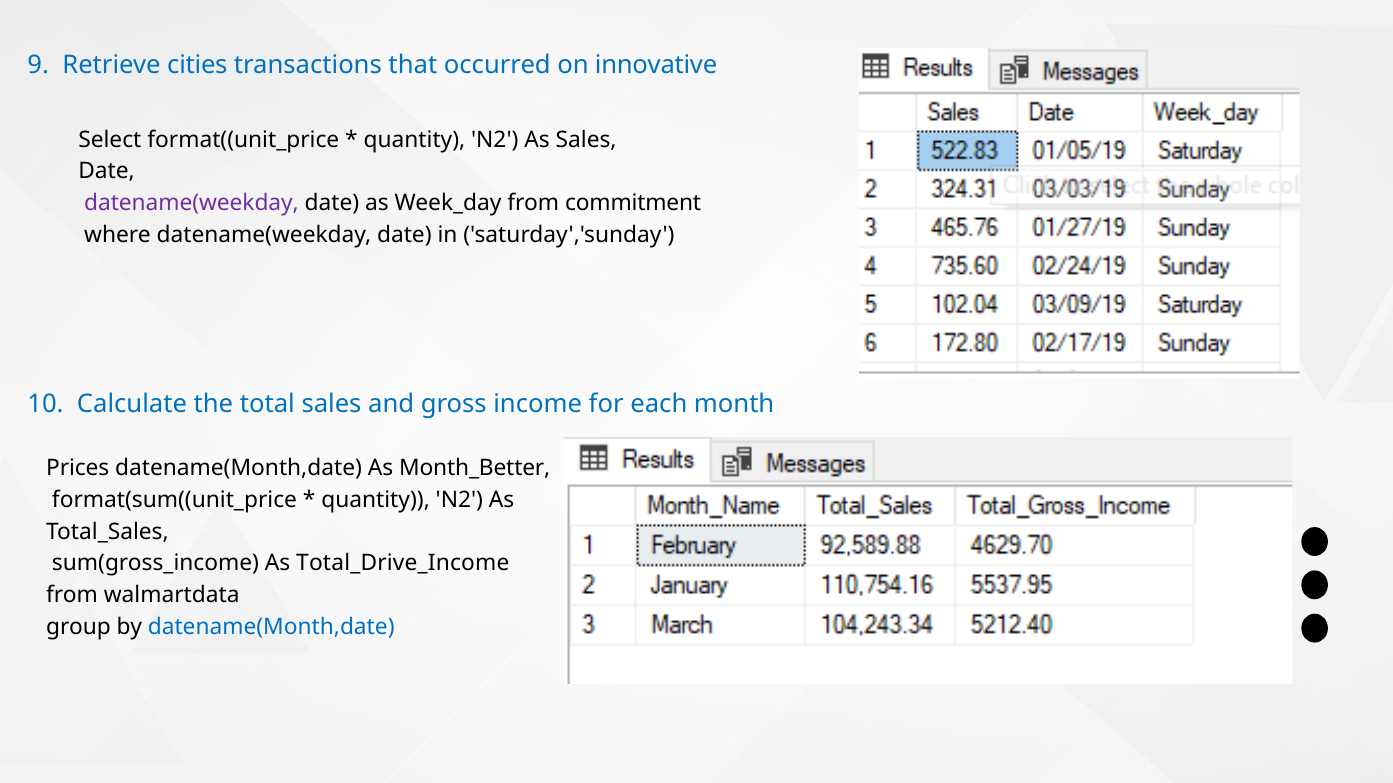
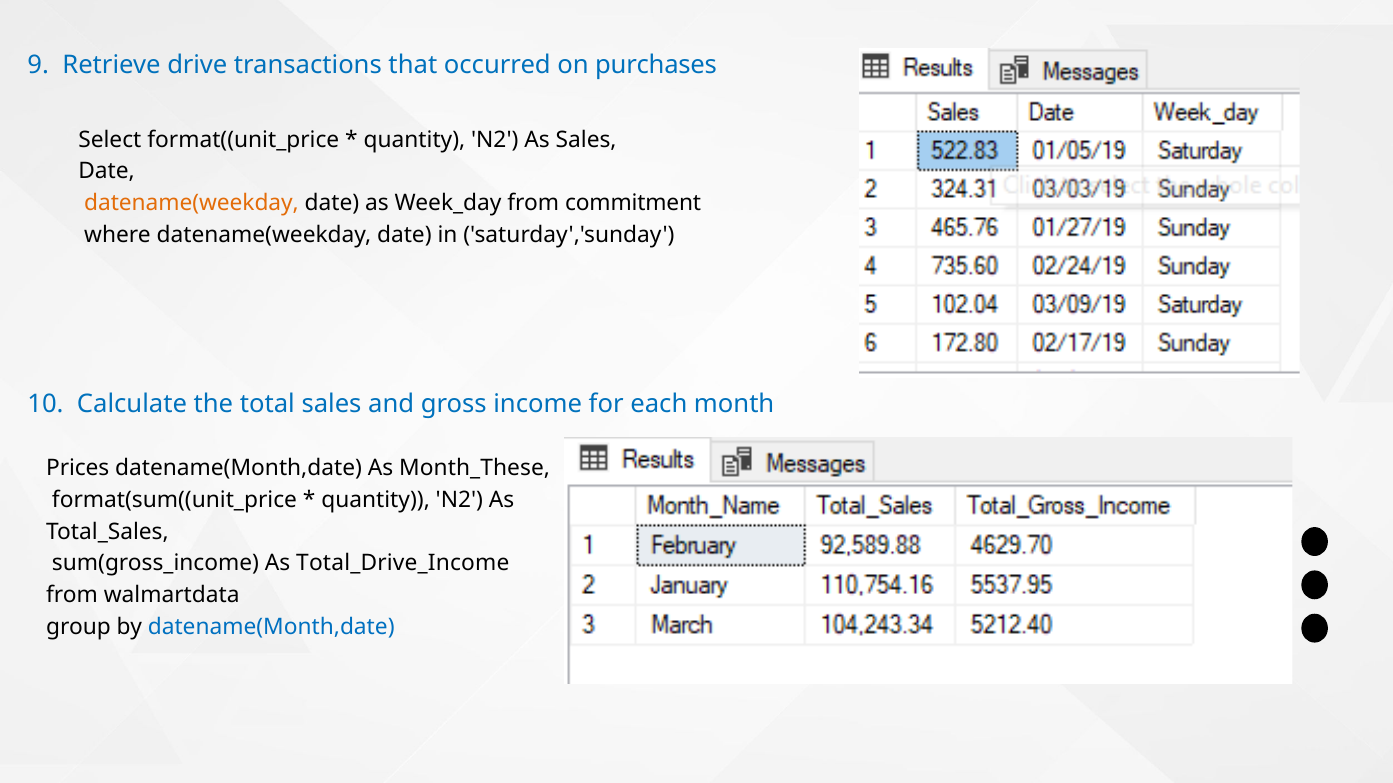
cities: cities -> drive
innovative: innovative -> purchases
datename(weekday at (191, 203) colour: purple -> orange
Month_Better: Month_Better -> Month_These
